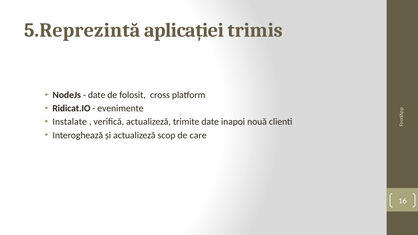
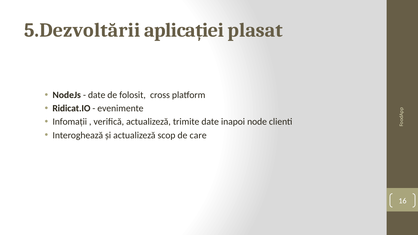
5.Reprezintă: 5.Reprezintă -> 5.Dezvoltării
trimis: trimis -> plasat
Instalate: Instalate -> Infomații
nouă: nouă -> node
